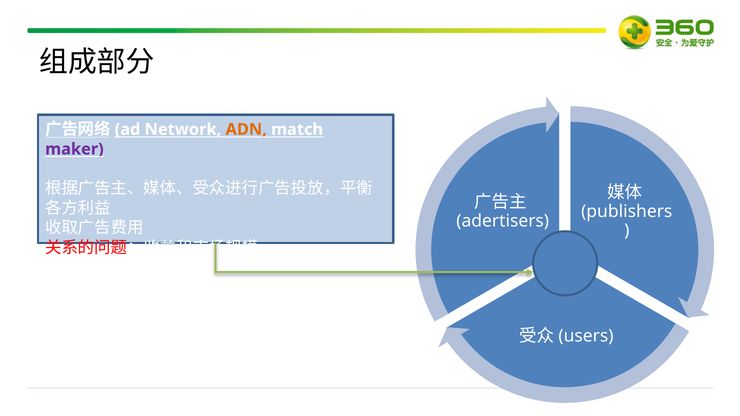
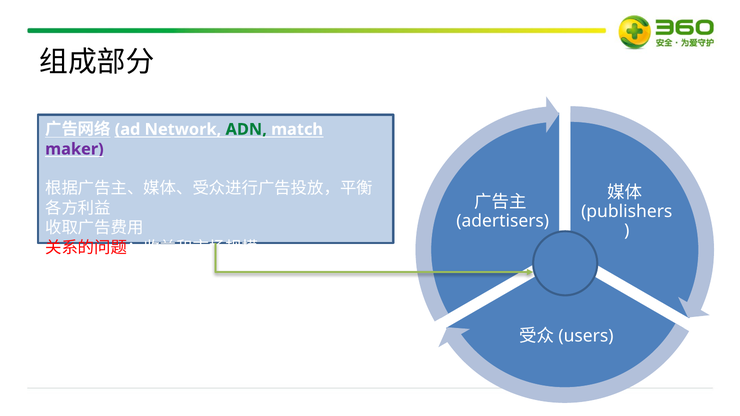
ADN colour: orange -> green
